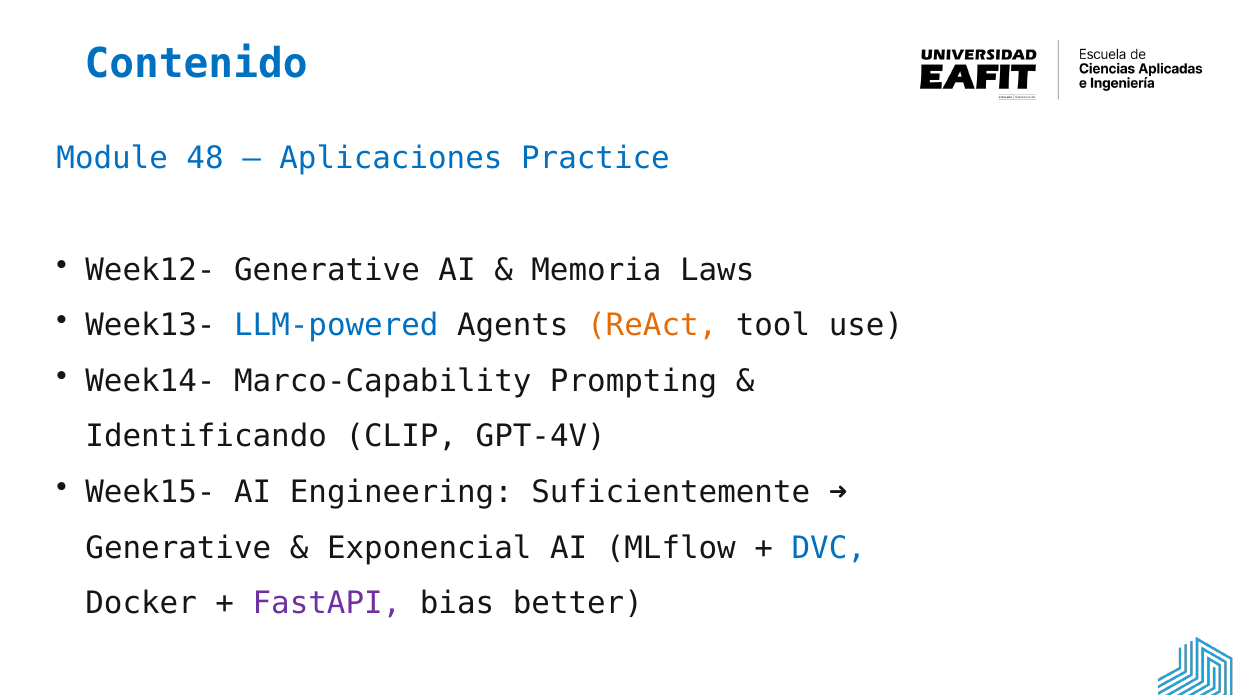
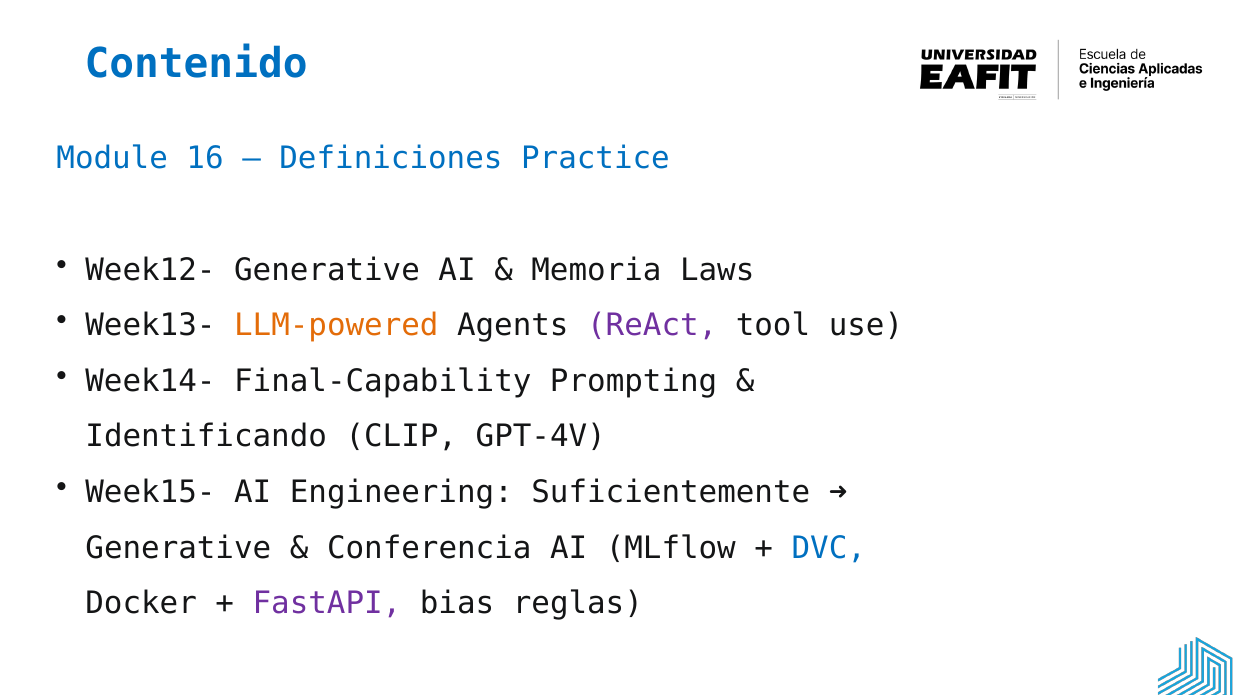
48: 48 -> 16
Aplicaciones: Aplicaciones -> Definiciones
LLM-powered colour: blue -> orange
ReAct colour: orange -> purple
Marco-Capability: Marco-Capability -> Final-Capability
Exponencial: Exponencial -> Conferencia
better: better -> reglas
